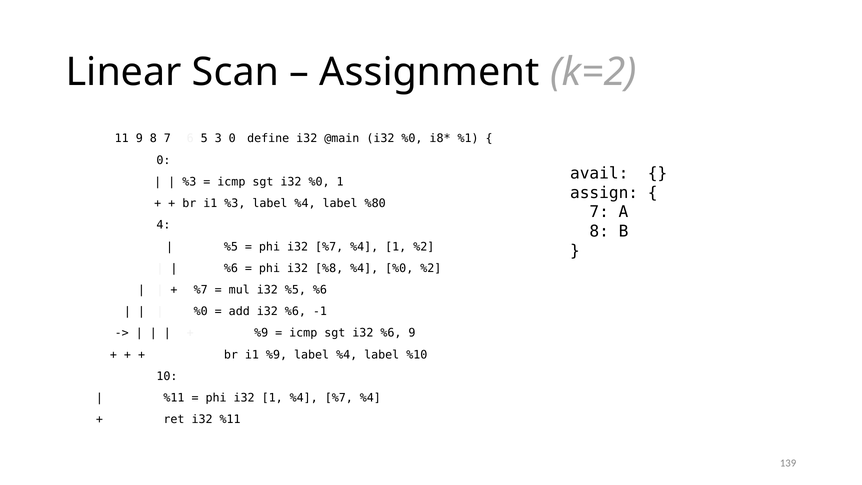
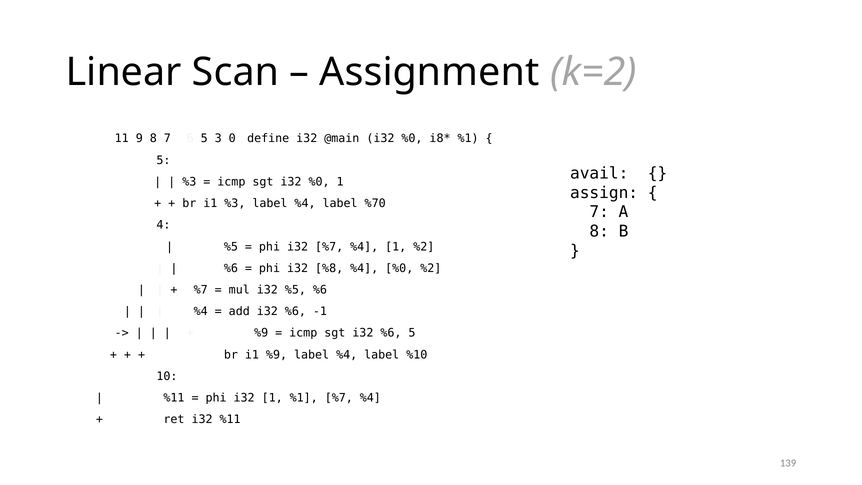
0 at (163, 160): 0 -> 5
%80: %80 -> %70
%0 at (201, 311): %0 -> %4
%6 9: 9 -> 5
1 %4: %4 -> %1
